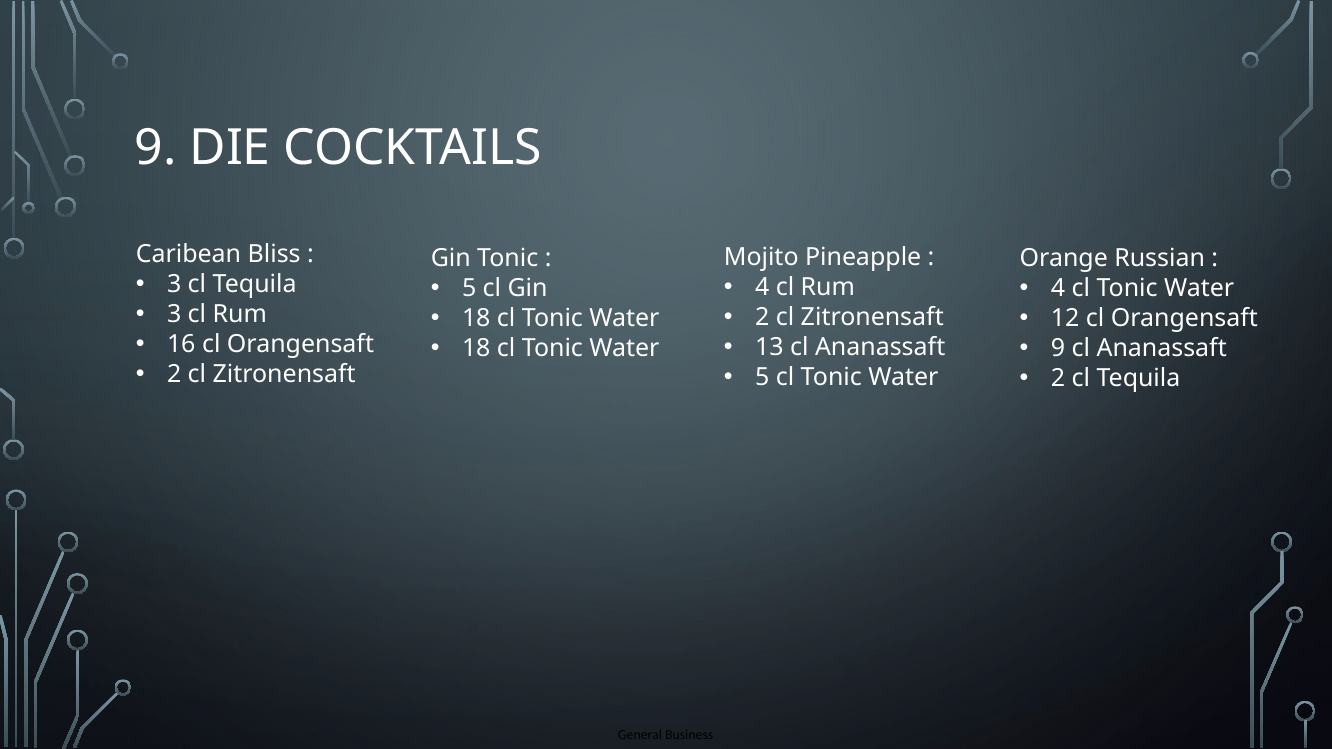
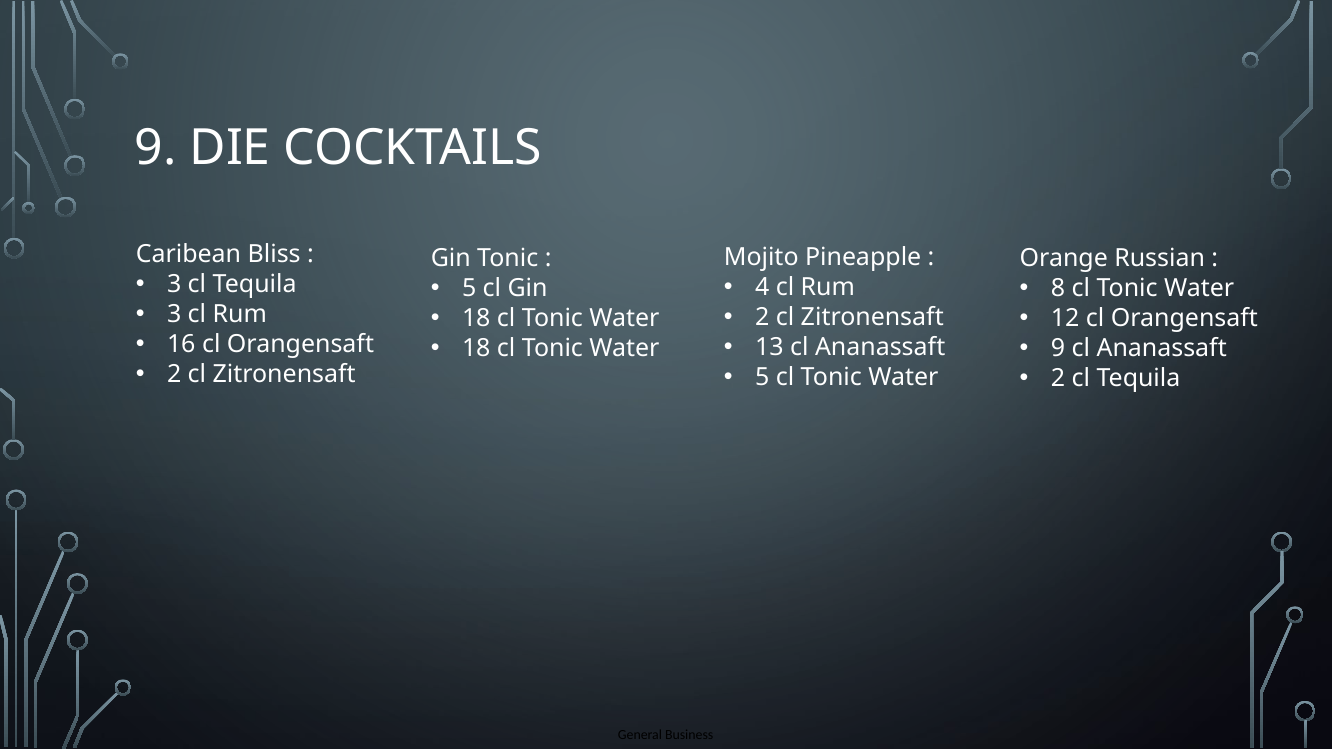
4 at (1058, 289): 4 -> 8
